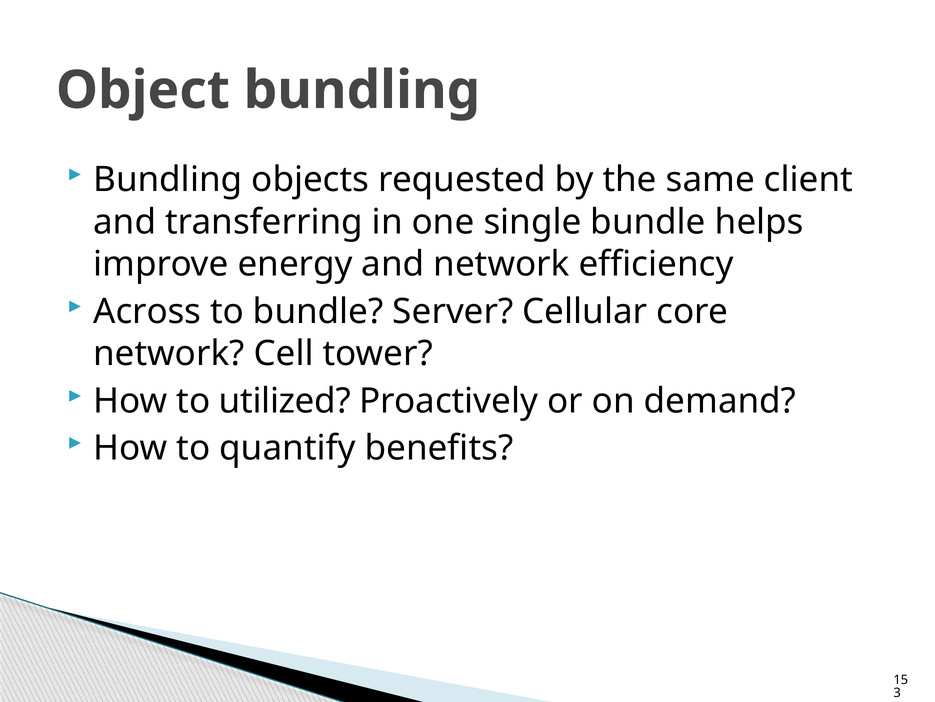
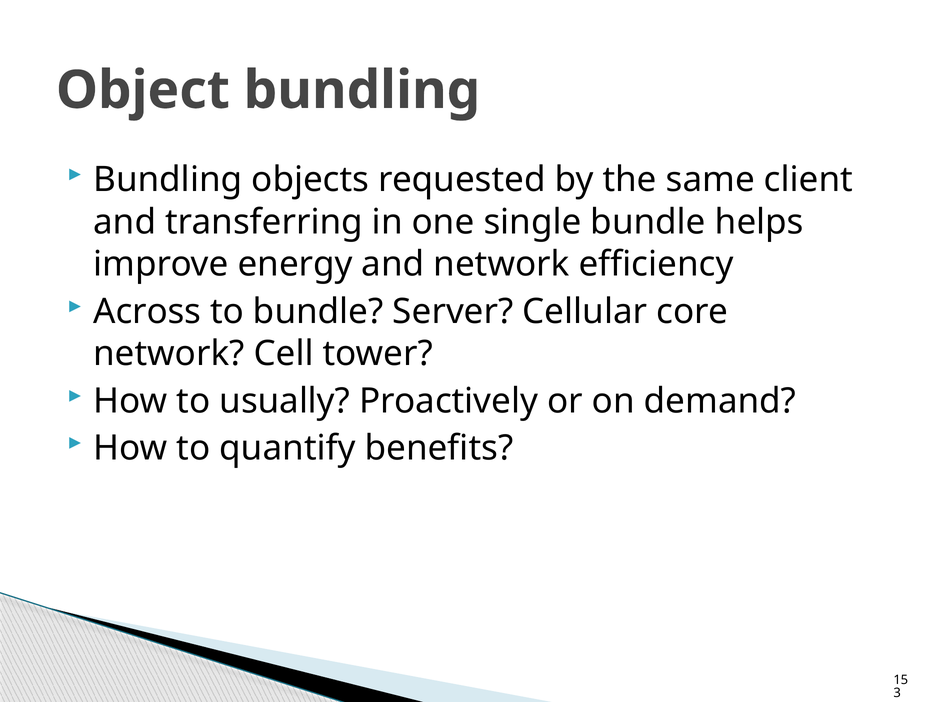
utilized: utilized -> usually
